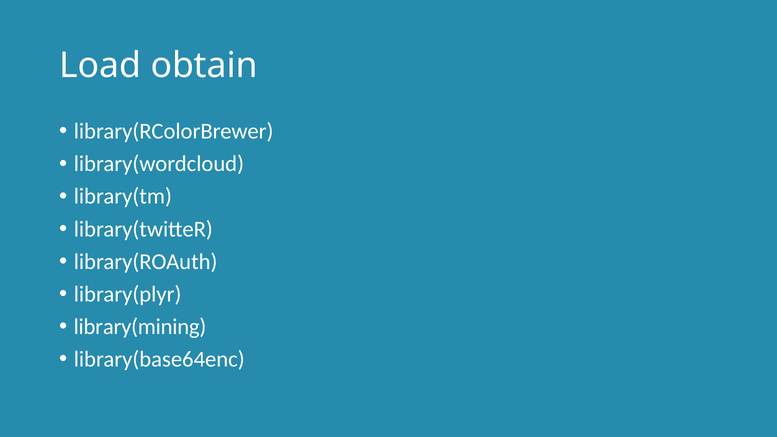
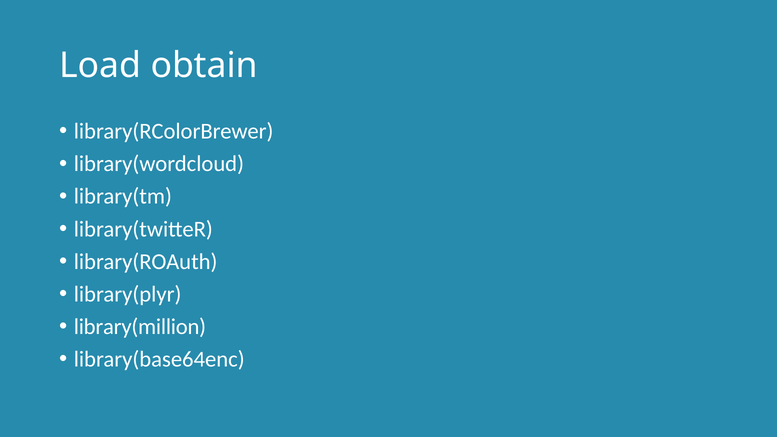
library(mining: library(mining -> library(million
